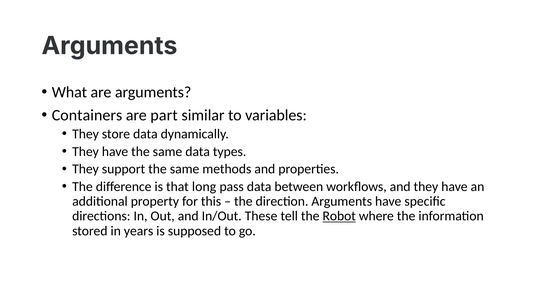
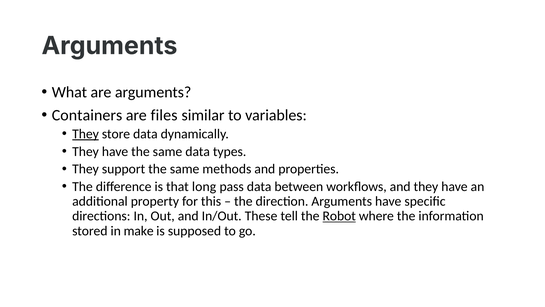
part: part -> files
They at (86, 134) underline: none -> present
years: years -> make
